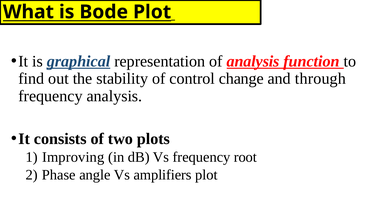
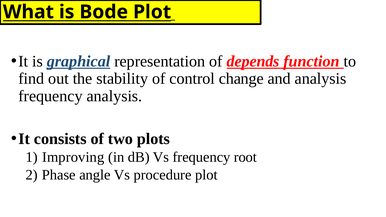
of analysis: analysis -> depends
and through: through -> analysis
amplifiers: amplifiers -> procedure
